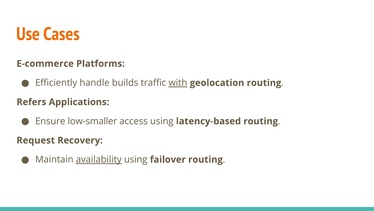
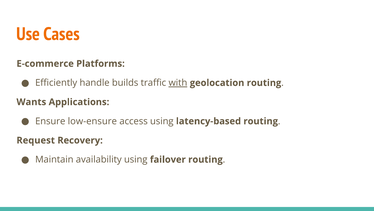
Refers: Refers -> Wants
low-smaller: low-smaller -> low-ensure
availability underline: present -> none
